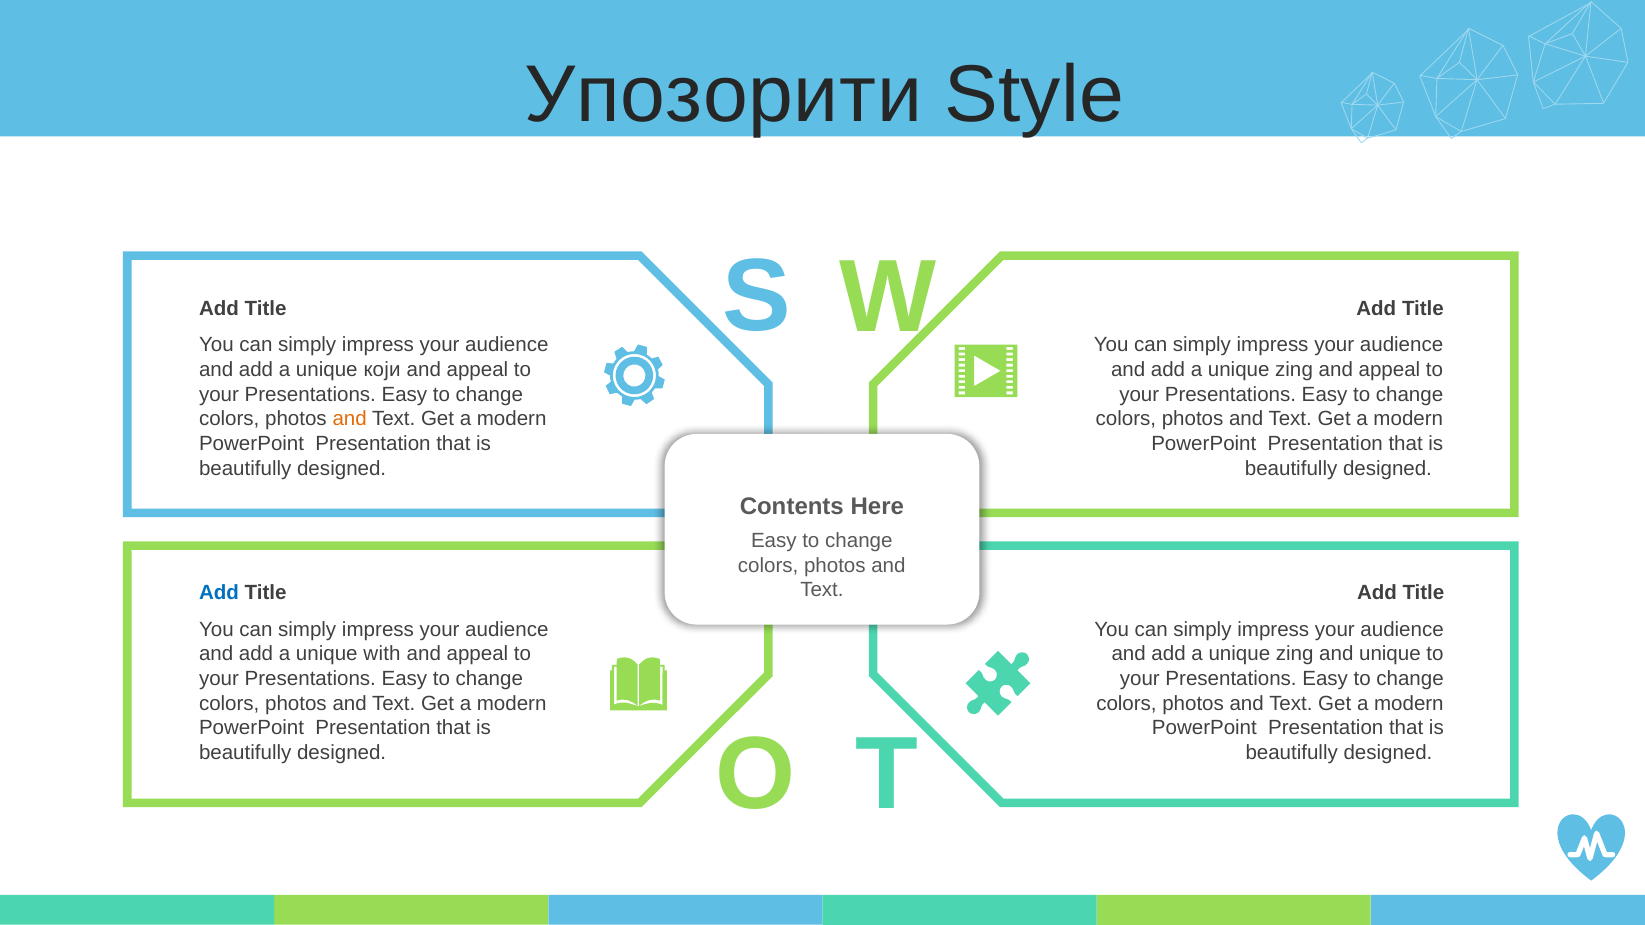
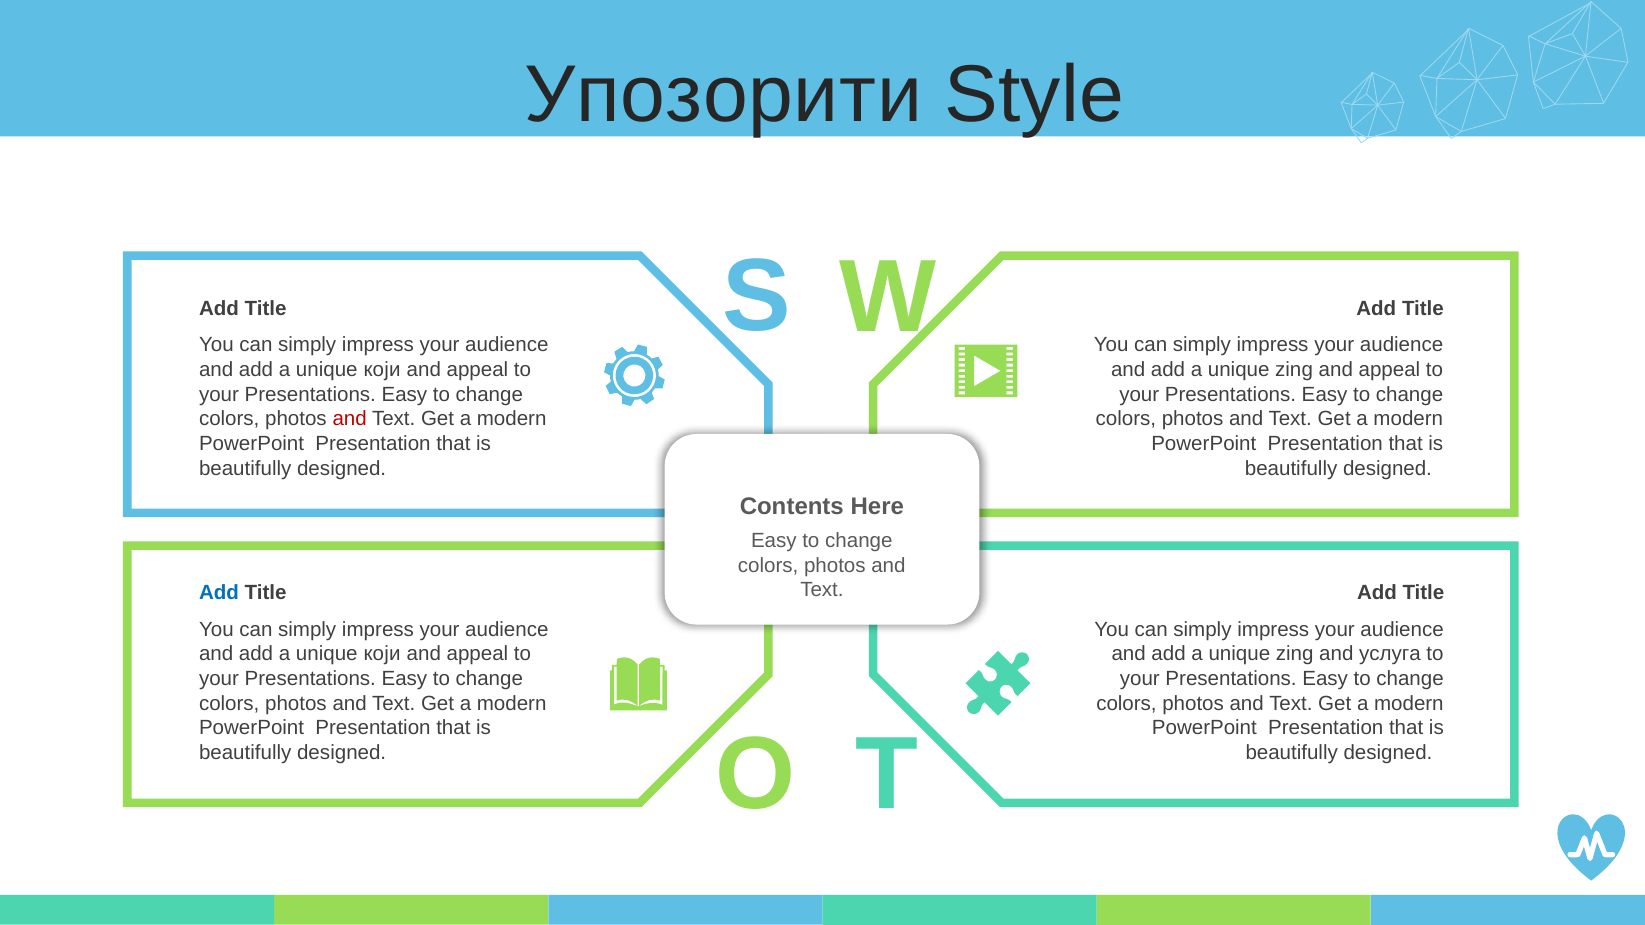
and at (350, 419) colour: orange -> red
with at (382, 654): with -> који
and unique: unique -> услуга
